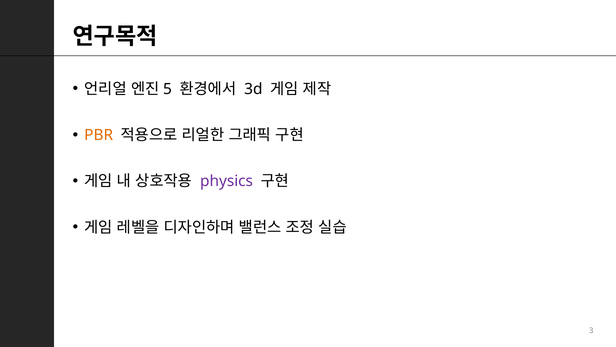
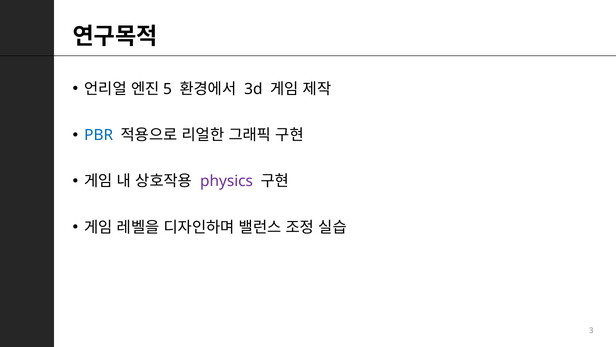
PBR colour: orange -> blue
